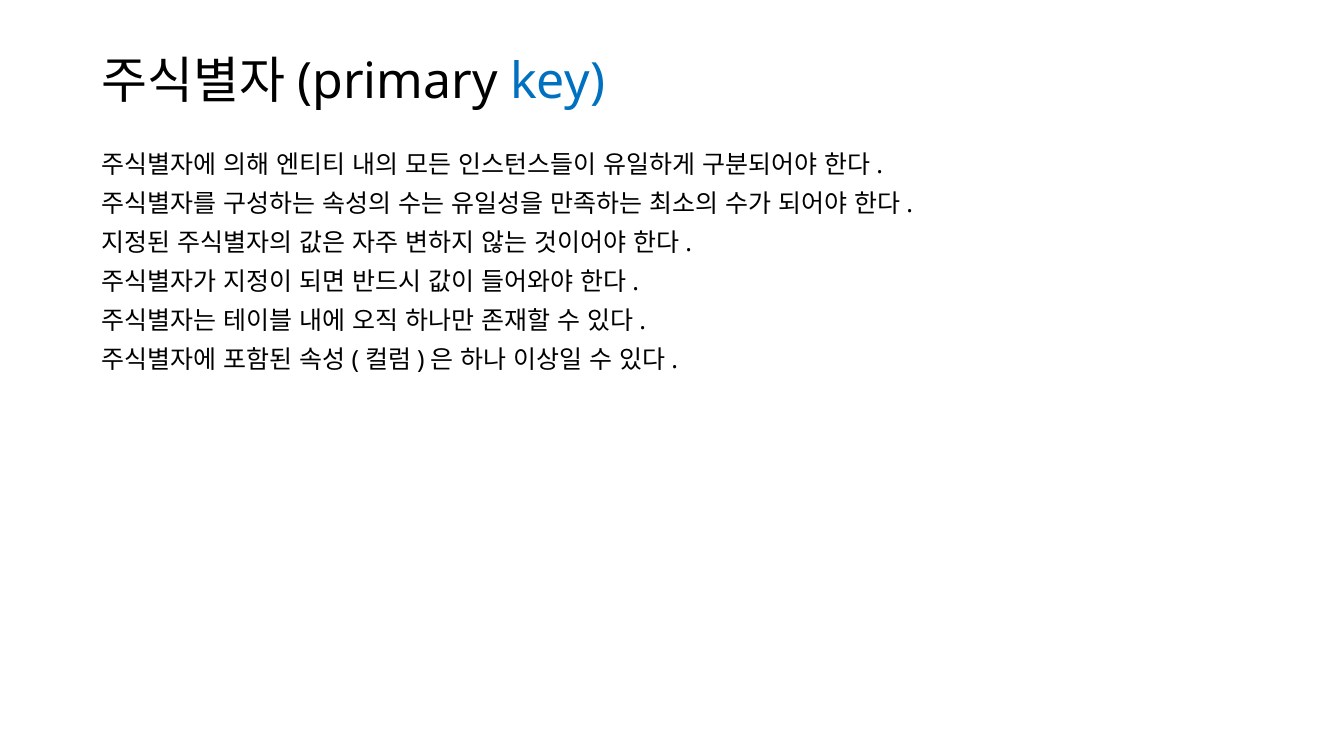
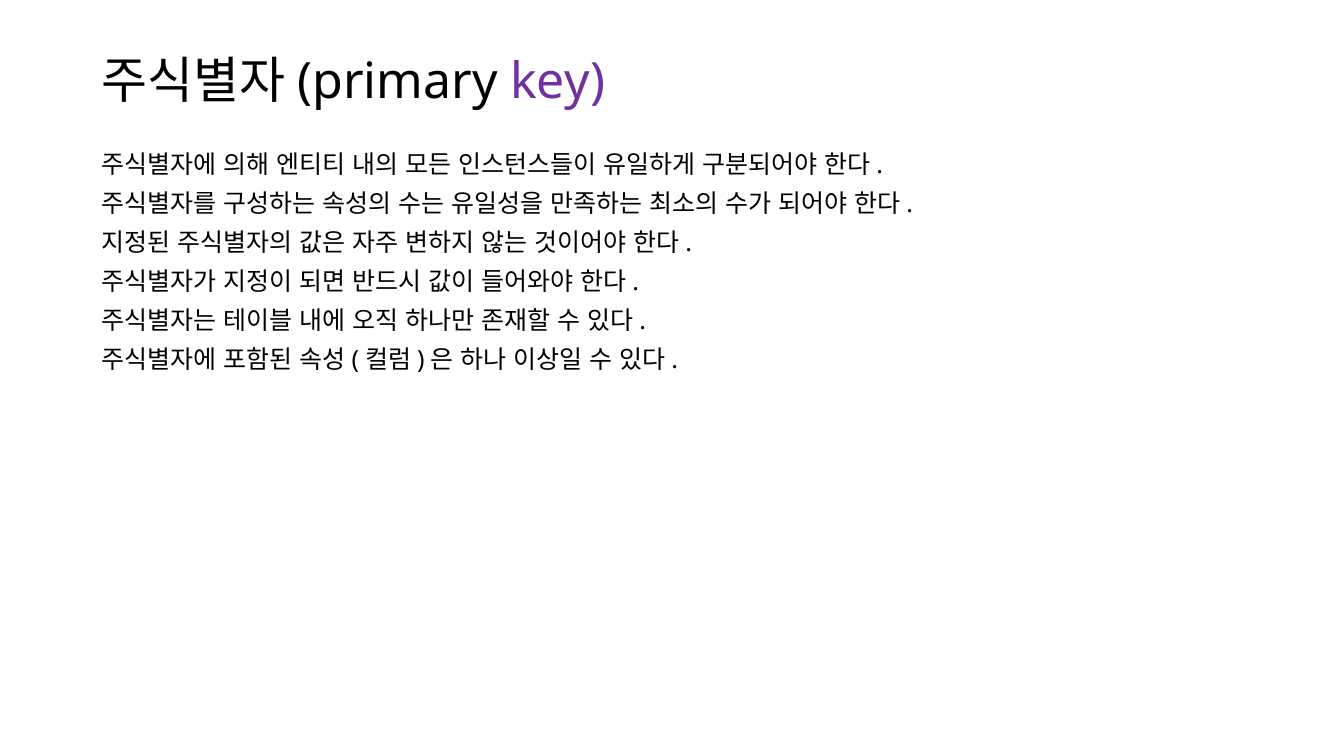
key colour: blue -> purple
